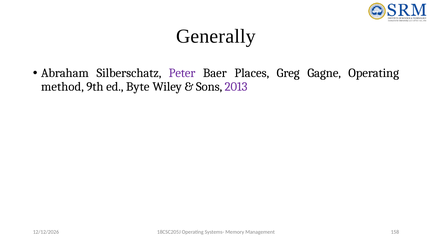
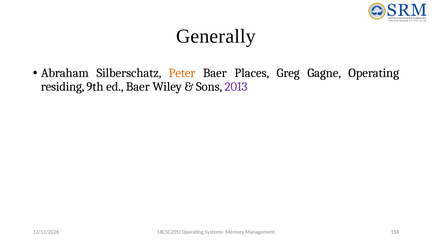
Peter colour: purple -> orange
method: method -> residing
ed Byte: Byte -> Baer
